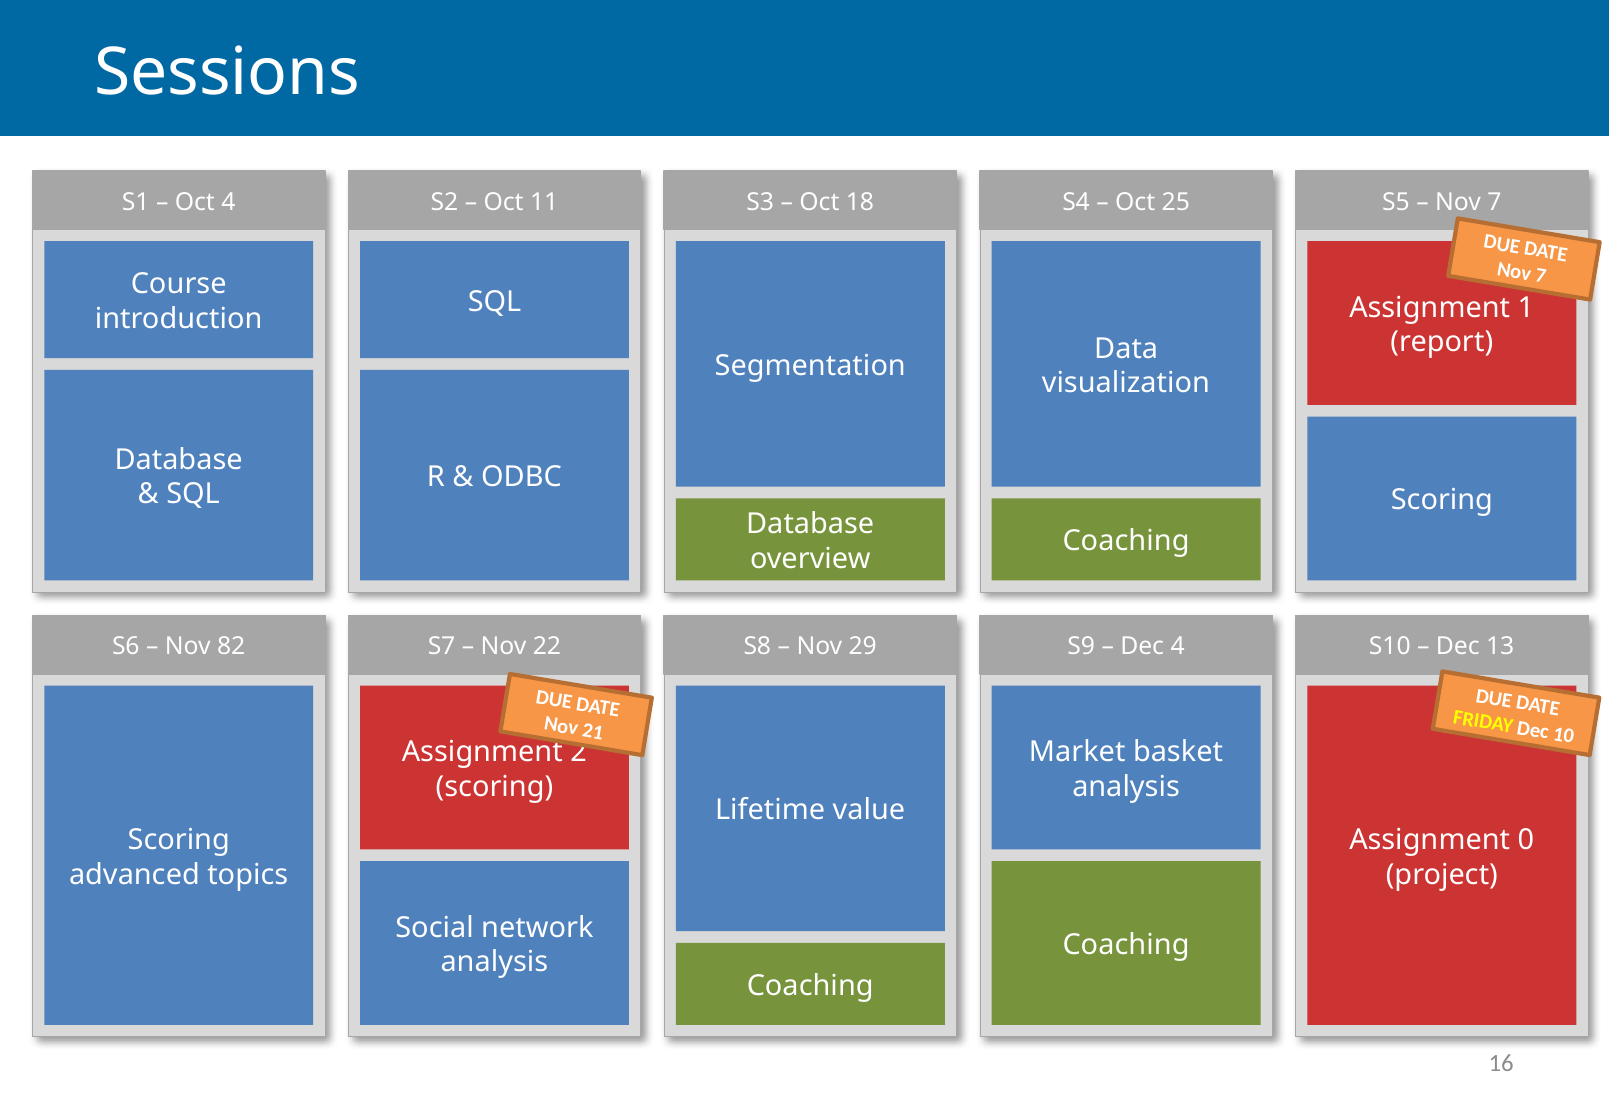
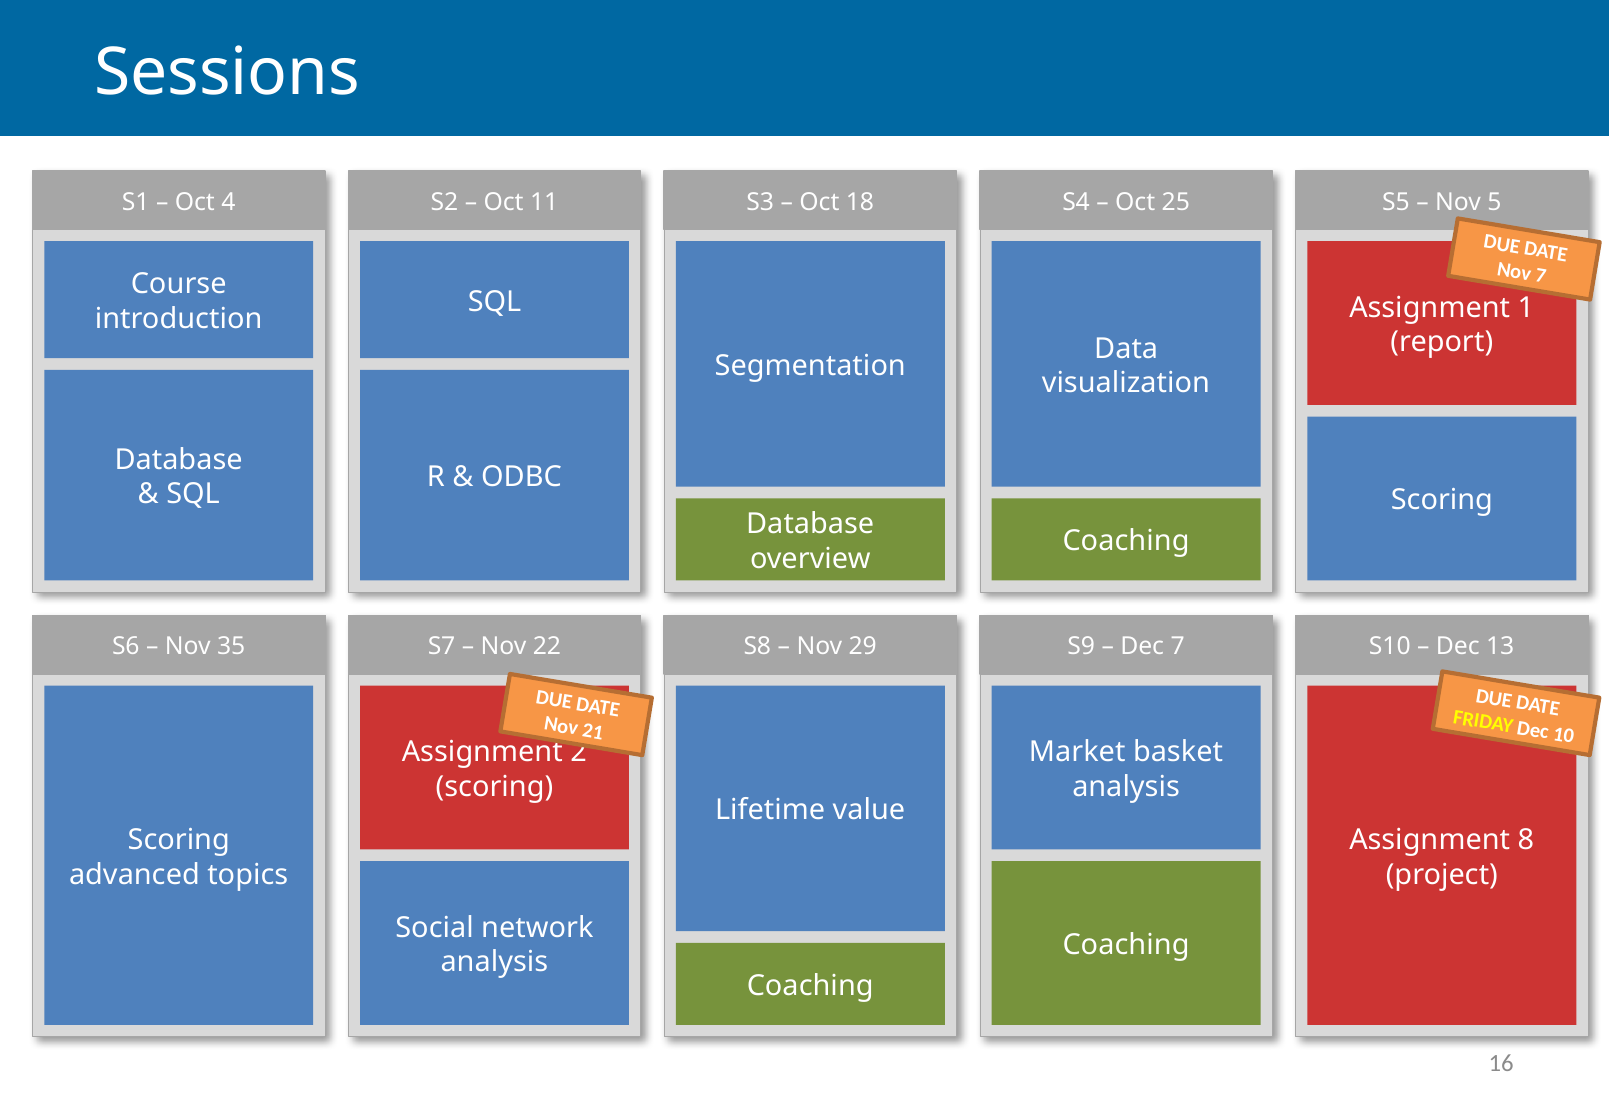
7 at (1494, 202): 7 -> 5
82: 82 -> 35
Dec 4: 4 -> 7
0: 0 -> 8
